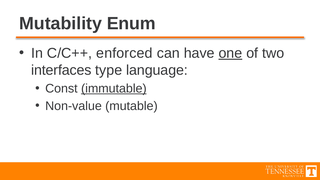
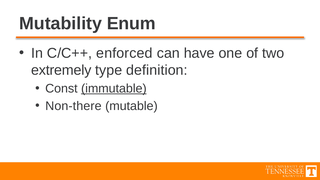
one underline: present -> none
interfaces: interfaces -> extremely
language: language -> definition
Non-value: Non-value -> Non-there
